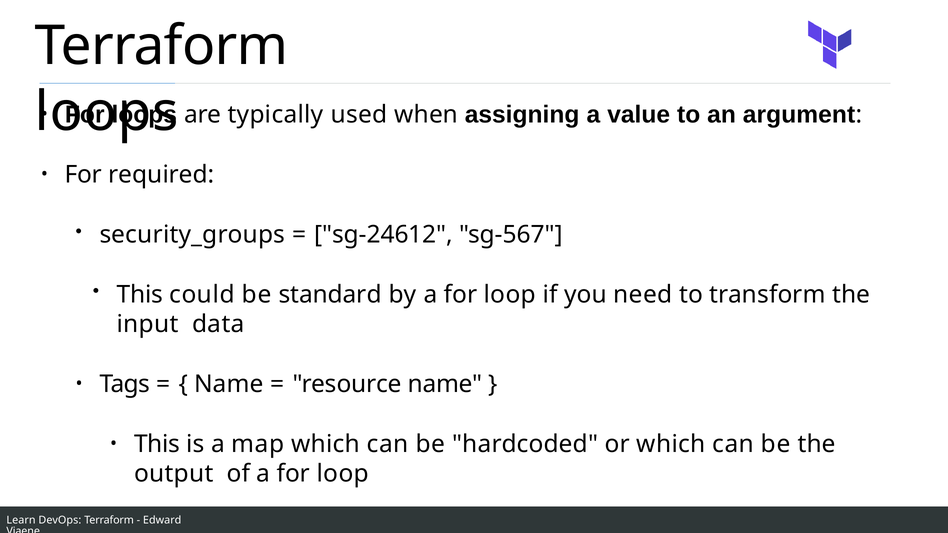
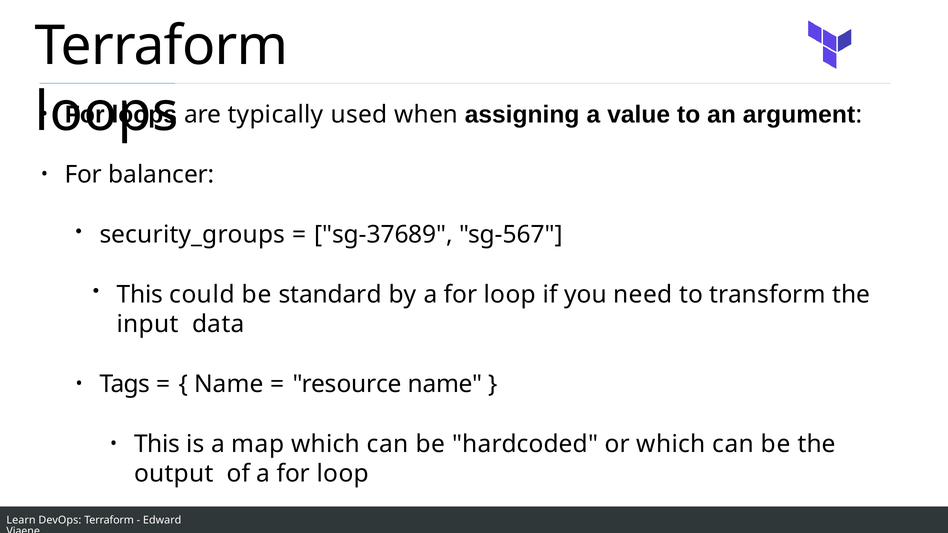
required: required -> balancer
sg-24612: sg-24612 -> sg-37689
